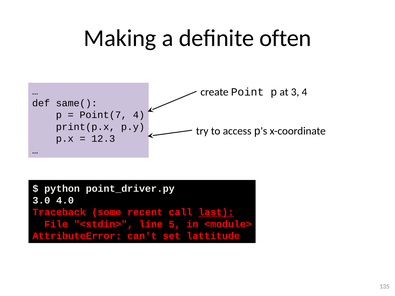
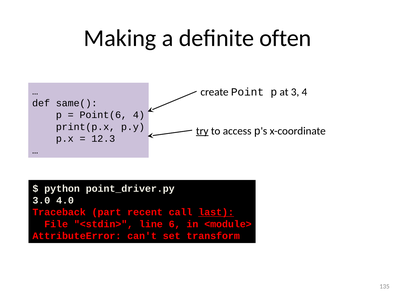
Point(7: Point(7 -> Point(6
try underline: none -> present
some: some -> part
5: 5 -> 6
lattitude: lattitude -> transform
